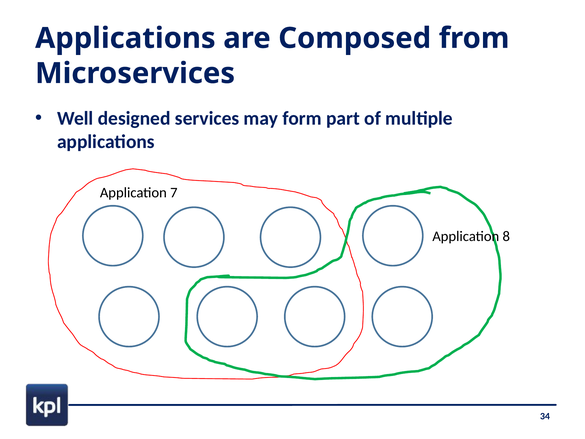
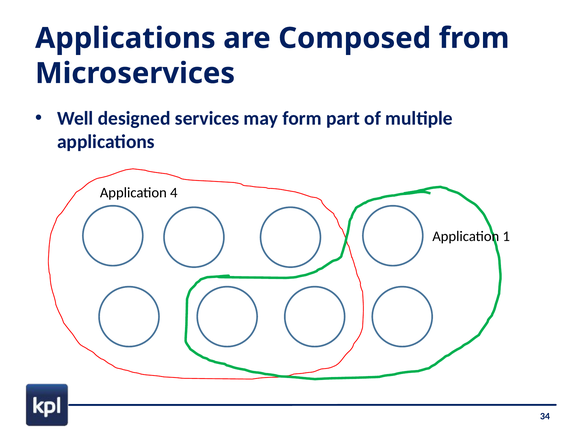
7: 7 -> 4
8: 8 -> 1
